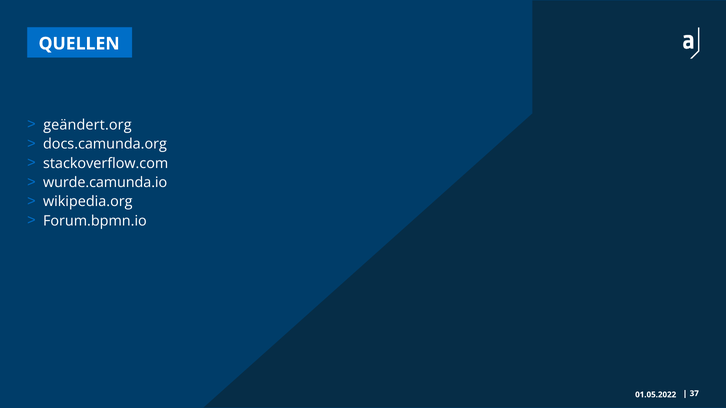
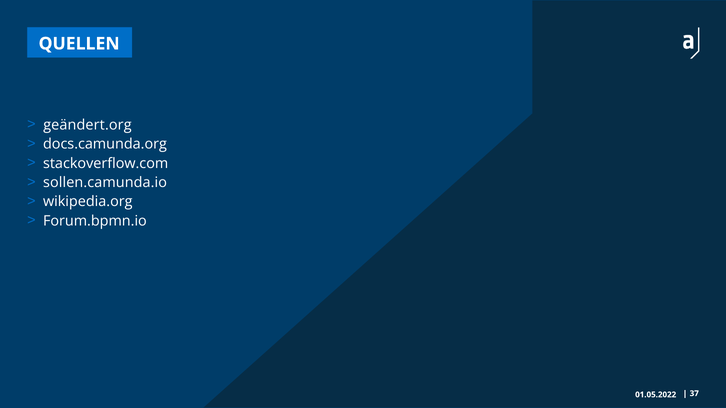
wurde.camunda.io: wurde.camunda.io -> sollen.camunda.io
